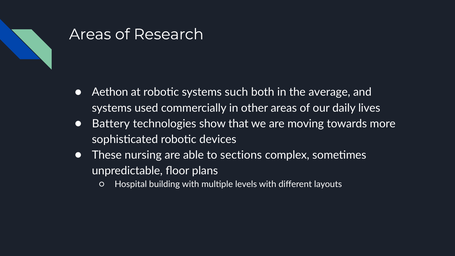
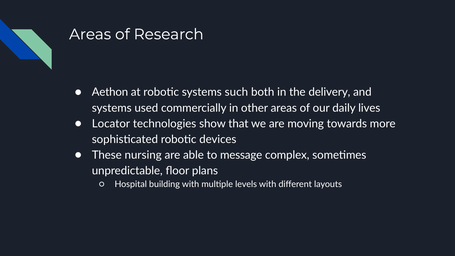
average: average -> delivery
Battery: Battery -> Locator
sections: sections -> message
